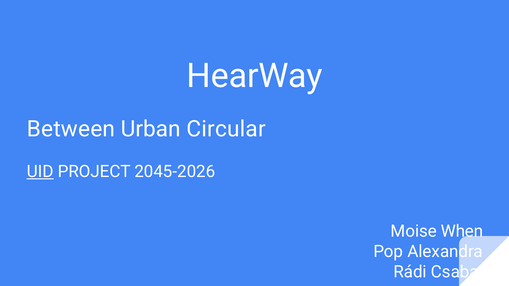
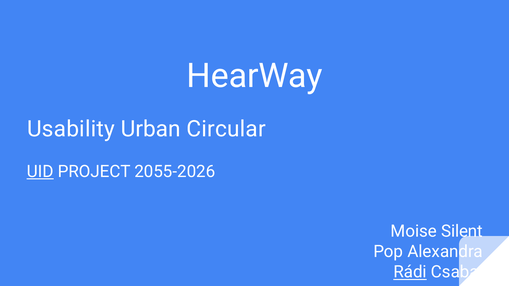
Between: Between -> Usability
2045-2026: 2045-2026 -> 2055-2026
When: When -> Silent
Rádi underline: none -> present
